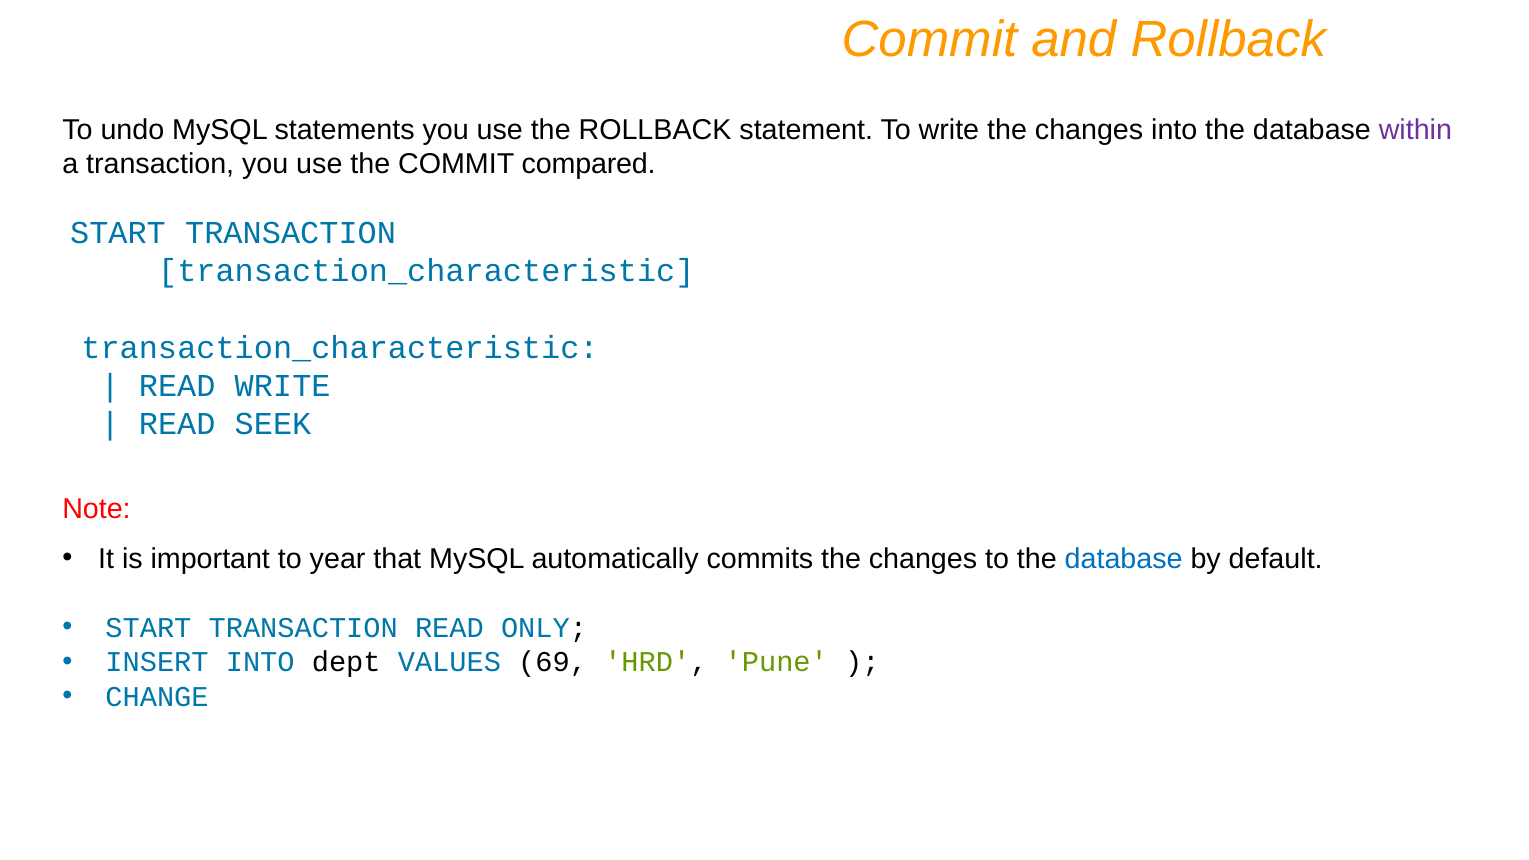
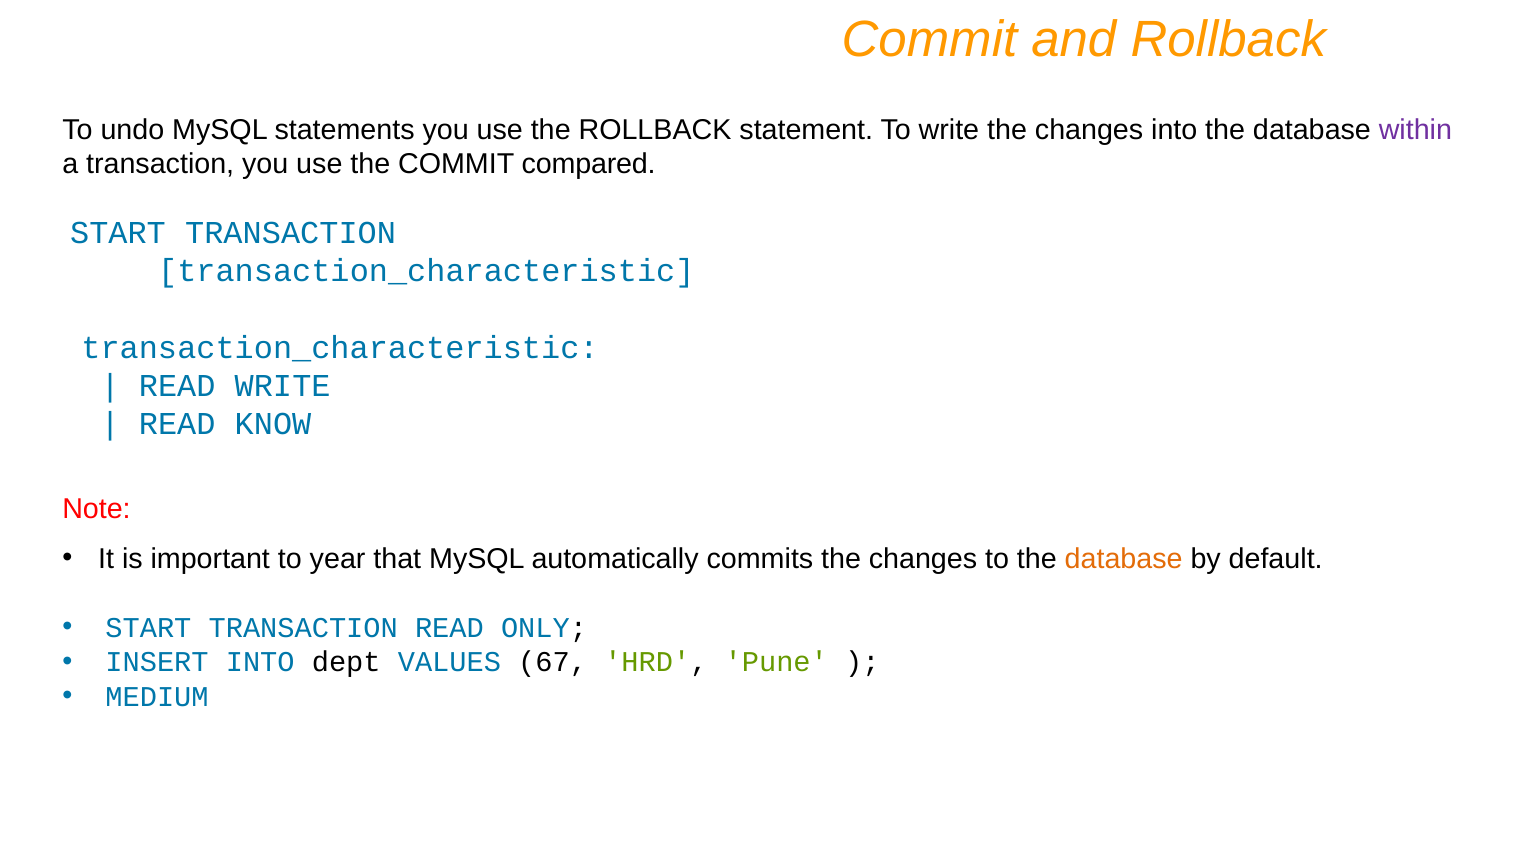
SEEK: SEEK -> KNOW
database at (1124, 559) colour: blue -> orange
69: 69 -> 67
CHANGE: CHANGE -> MEDIUM
